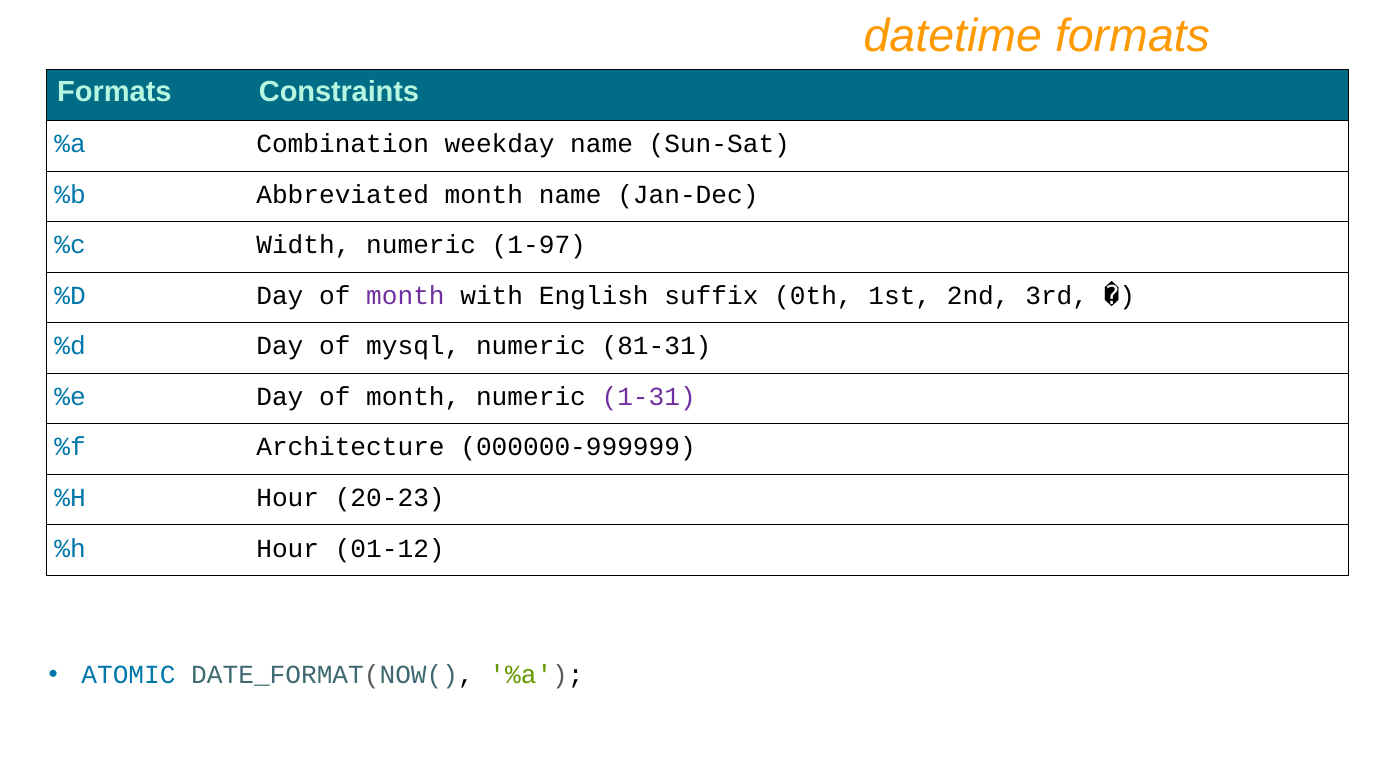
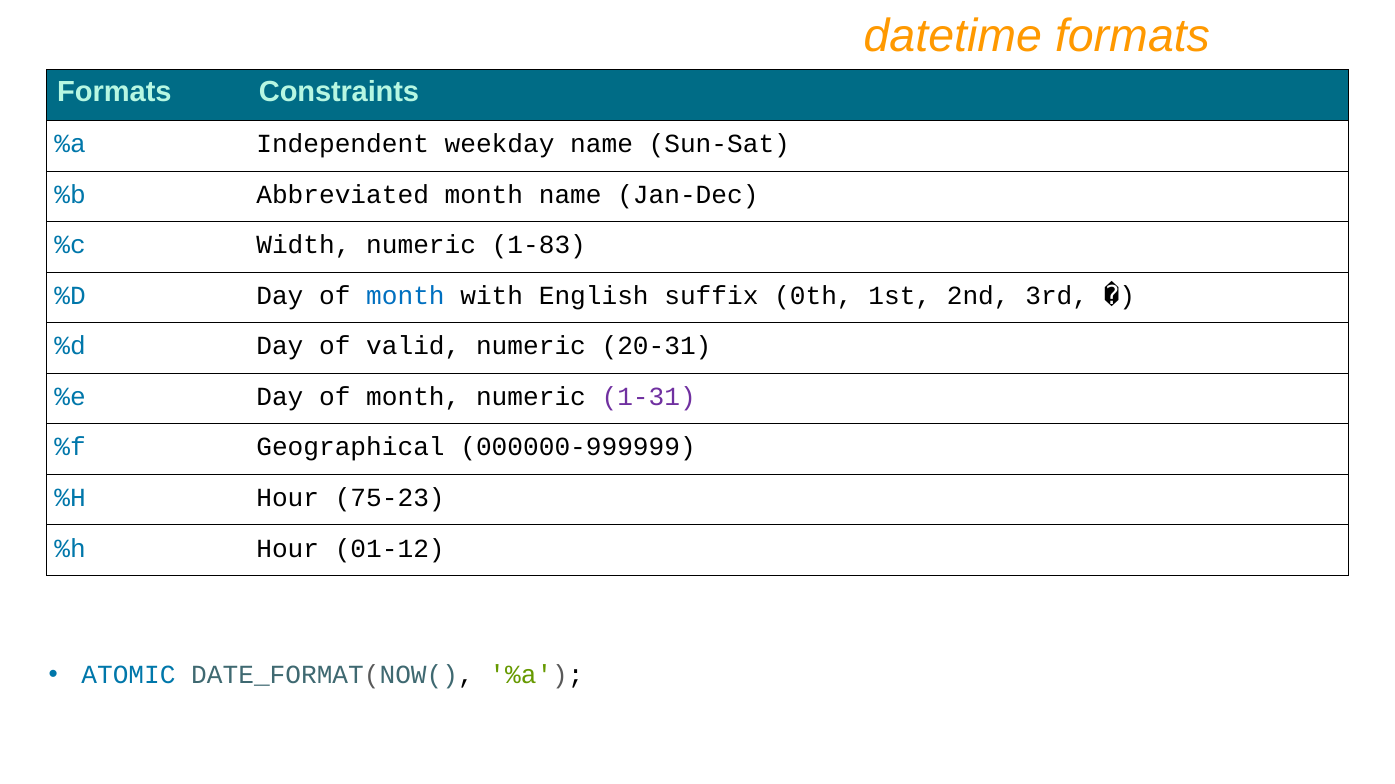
Combination: Combination -> Independent
1-97: 1-97 -> 1-83
month at (405, 296) colour: purple -> blue
mysql: mysql -> valid
81-31: 81-31 -> 20-31
Architecture: Architecture -> Geographical
20-23: 20-23 -> 75-23
